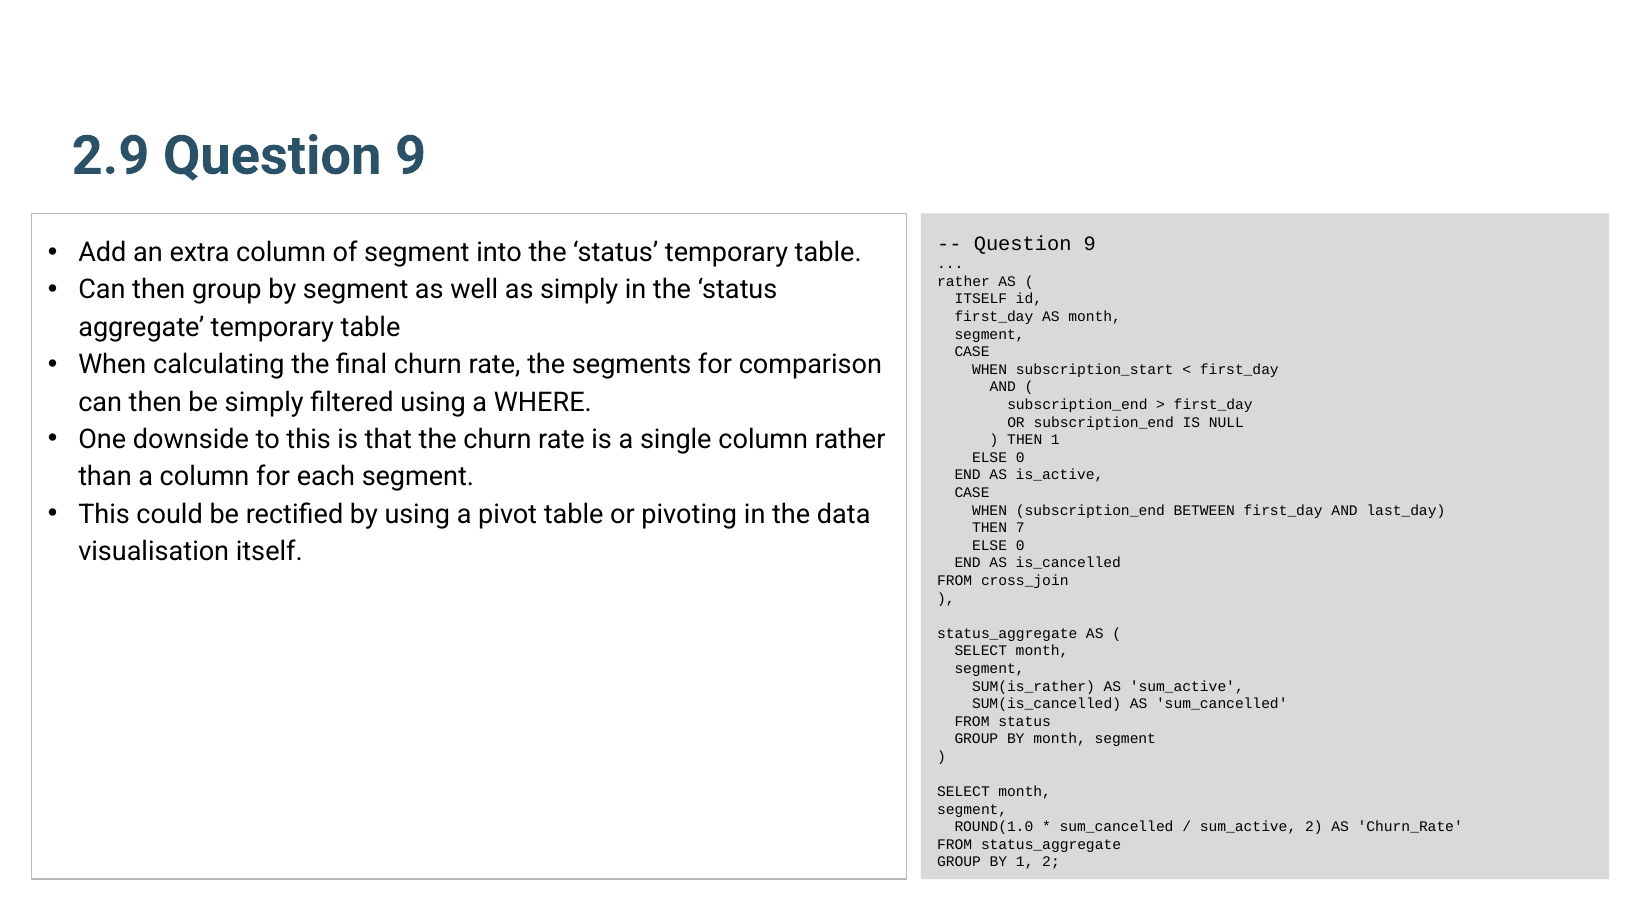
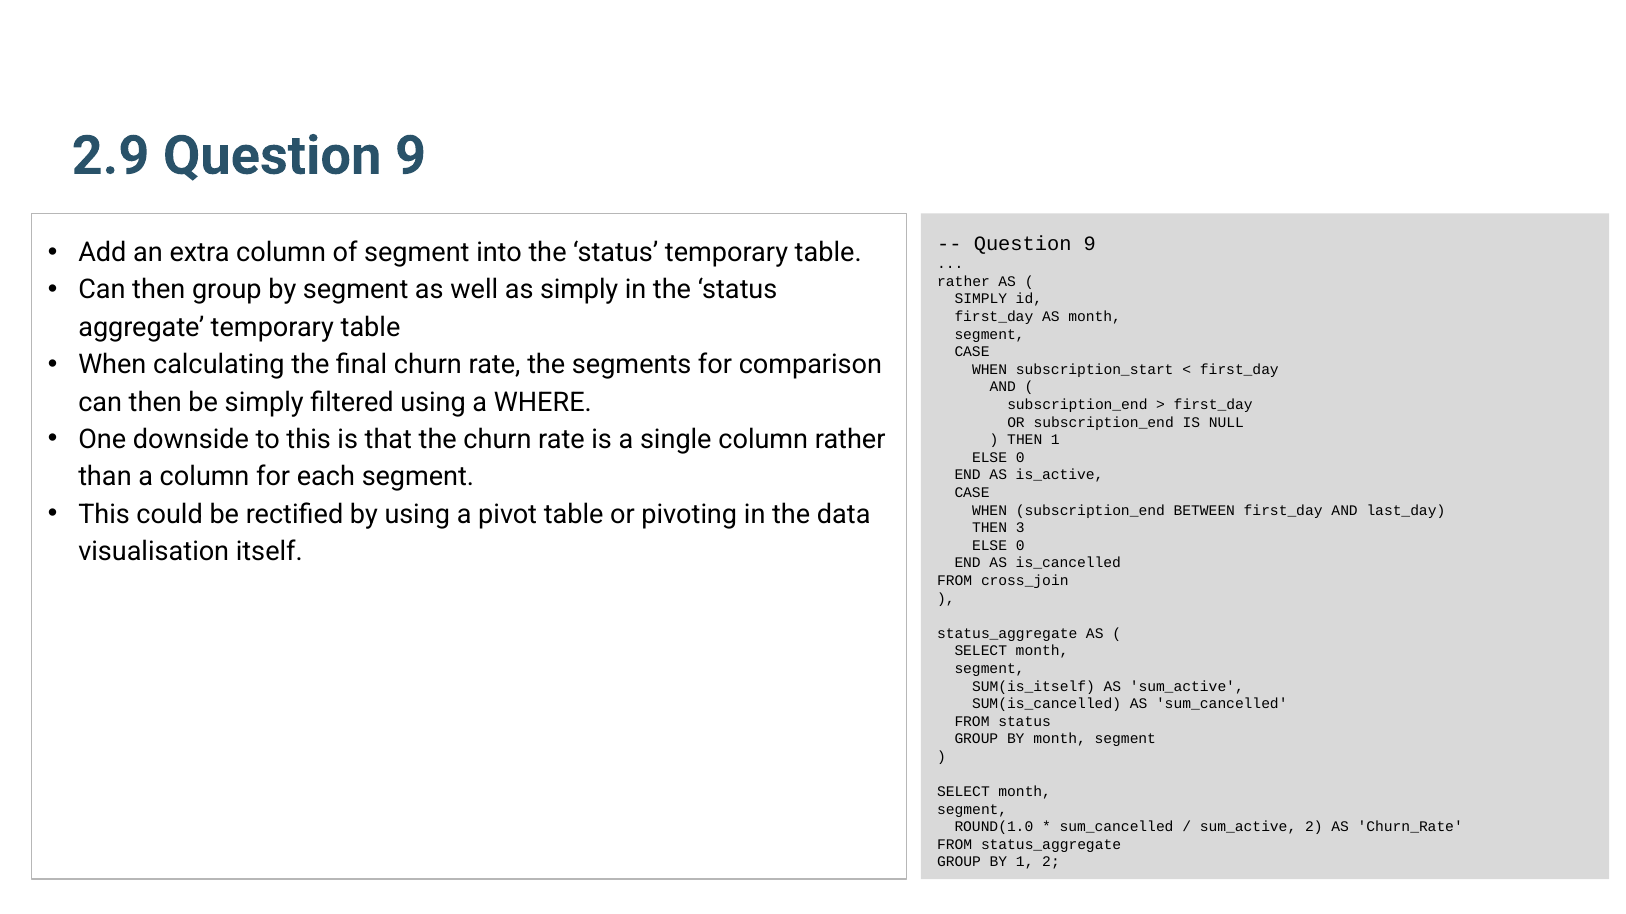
ITSELF at (981, 299): ITSELF -> SIMPLY
7: 7 -> 3
SUM(is_rather: SUM(is_rather -> SUM(is_itself
